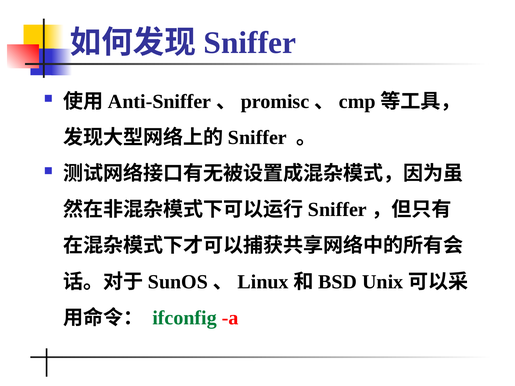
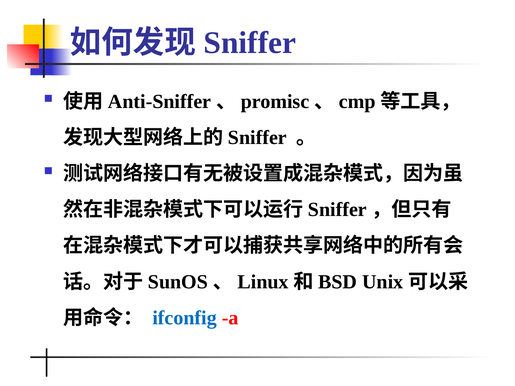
ifconfig colour: green -> blue
